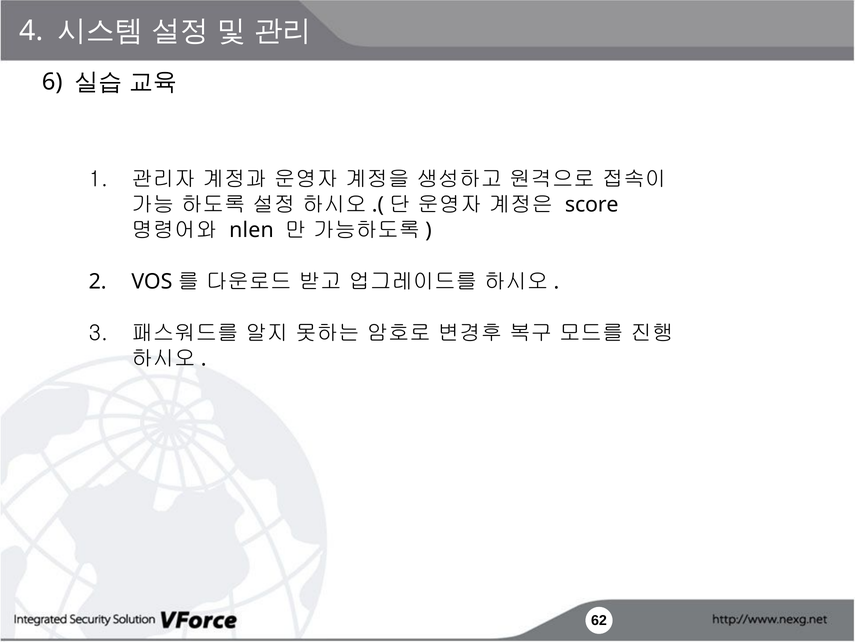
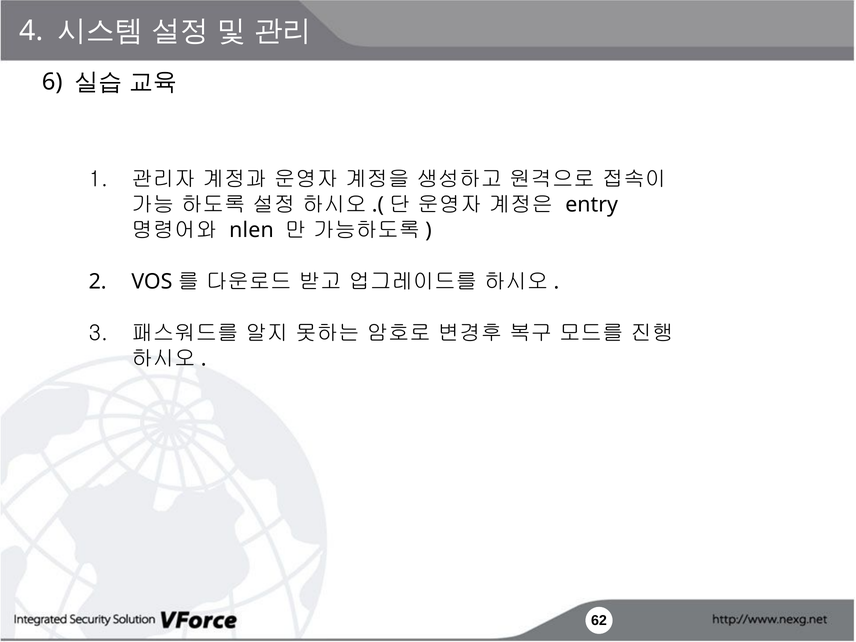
score: score -> entry
